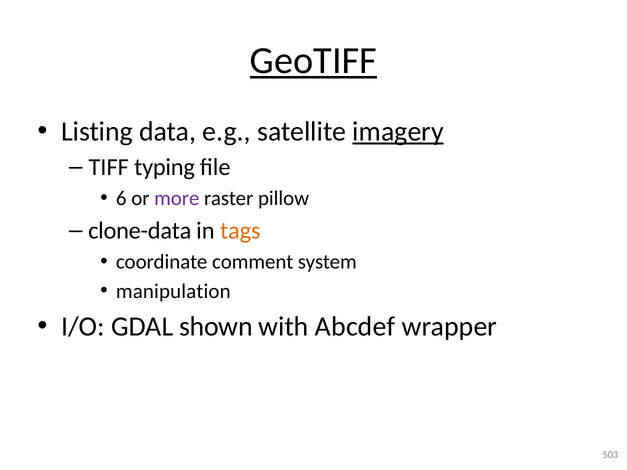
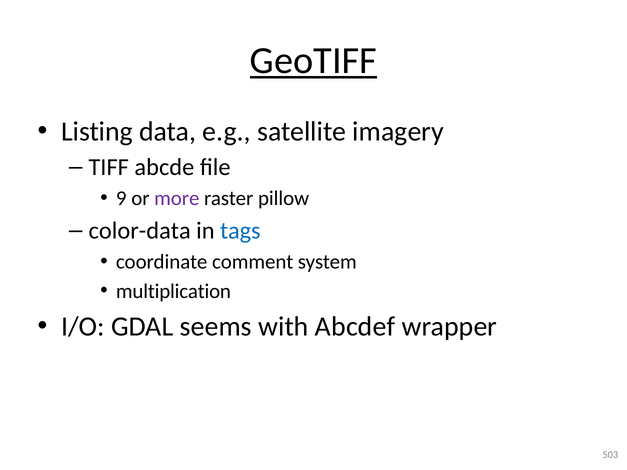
imagery underline: present -> none
typing: typing -> abcde
6: 6 -> 9
clone-data: clone-data -> color-data
tags colour: orange -> blue
manipulation: manipulation -> multiplication
shown: shown -> seems
